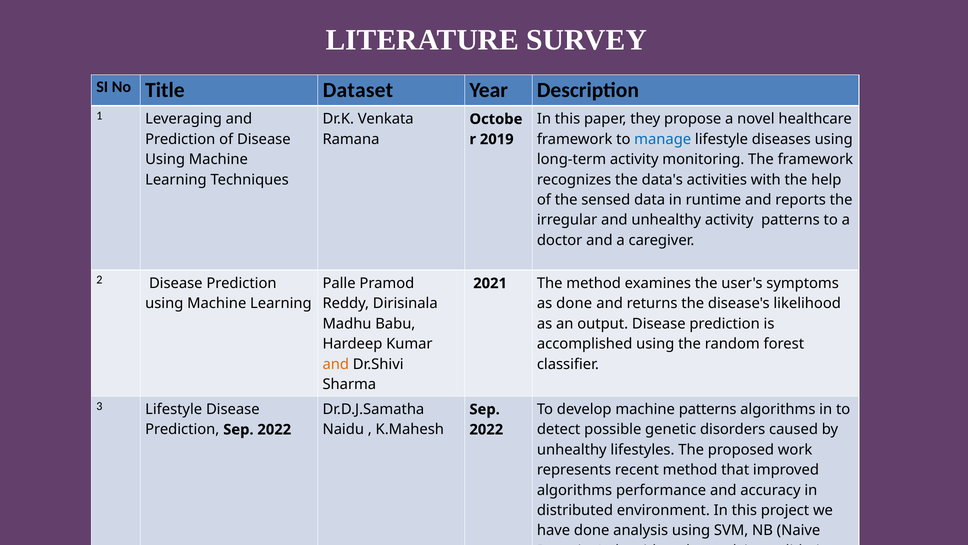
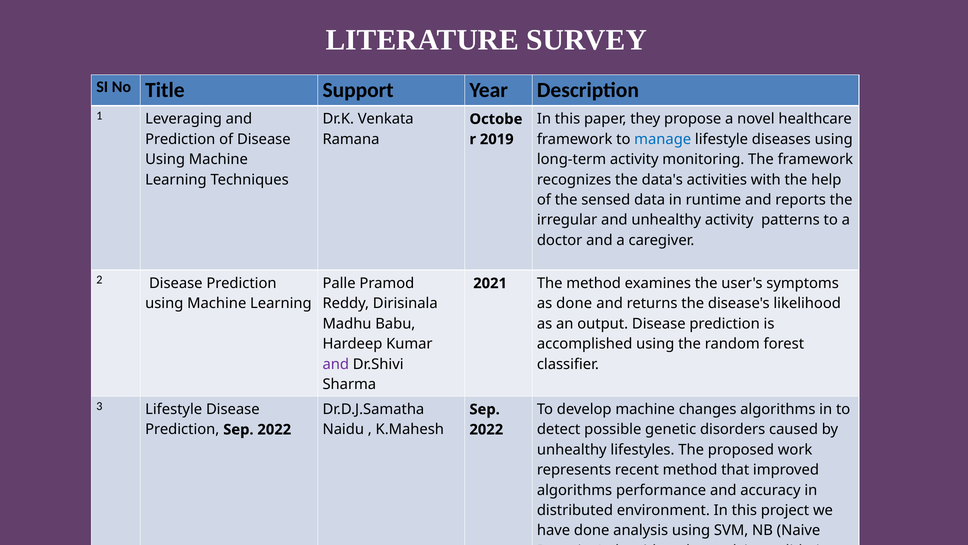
Dataset: Dataset -> Support
and at (336, 364) colour: orange -> purple
machine patterns: patterns -> changes
